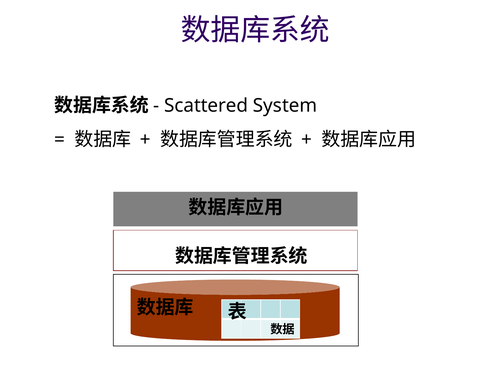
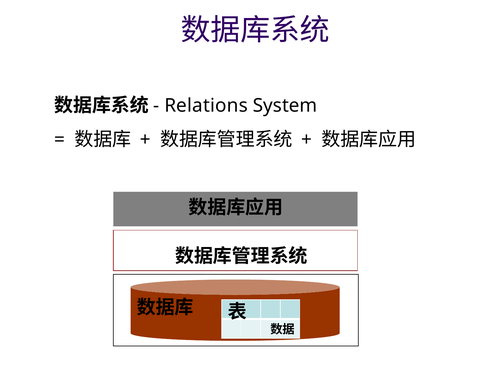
Scattered: Scattered -> Relations
